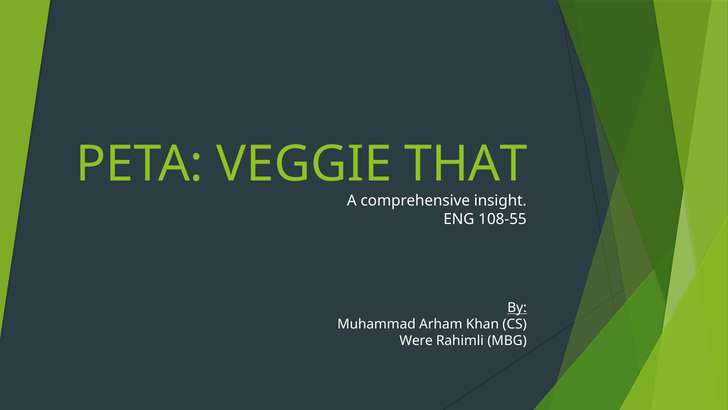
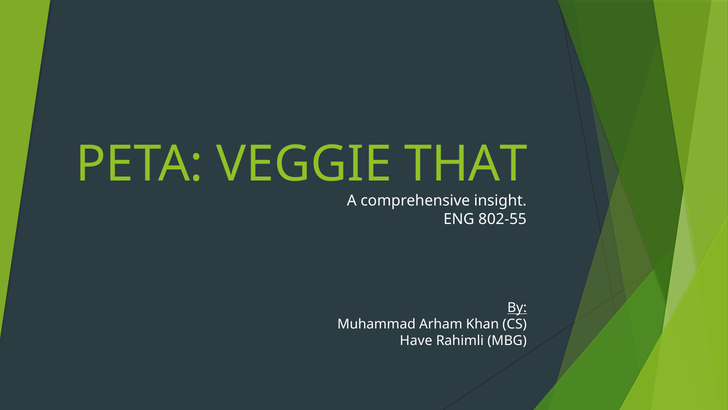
108-55: 108-55 -> 802-55
Were: Were -> Have
